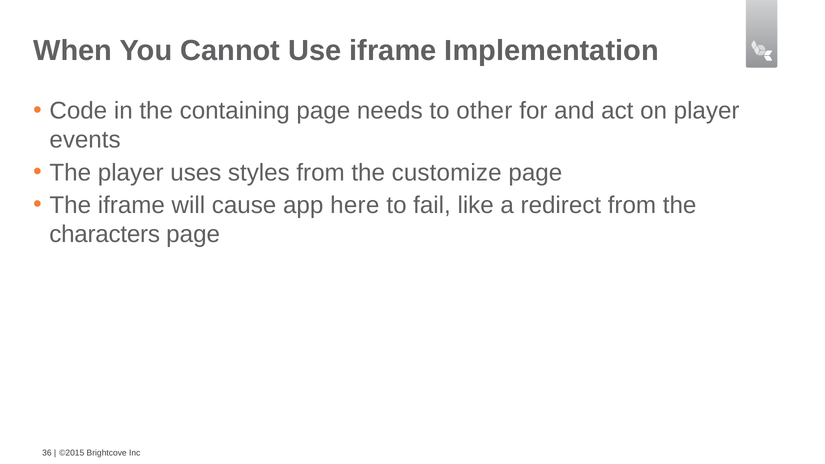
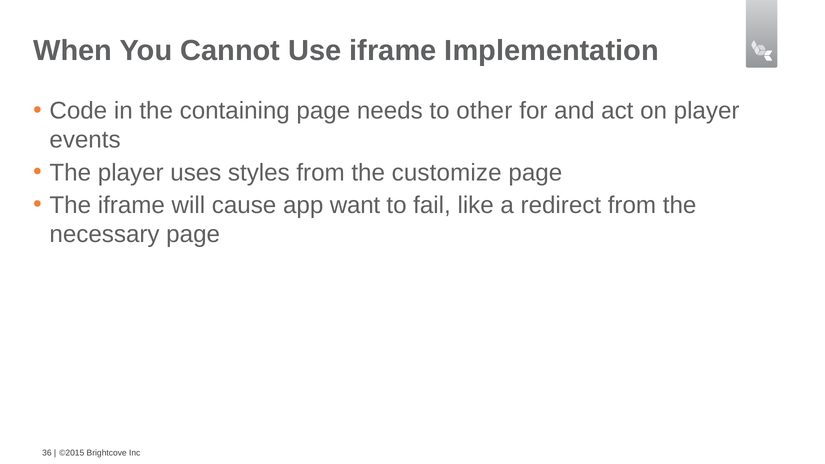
here: here -> want
characters: characters -> necessary
